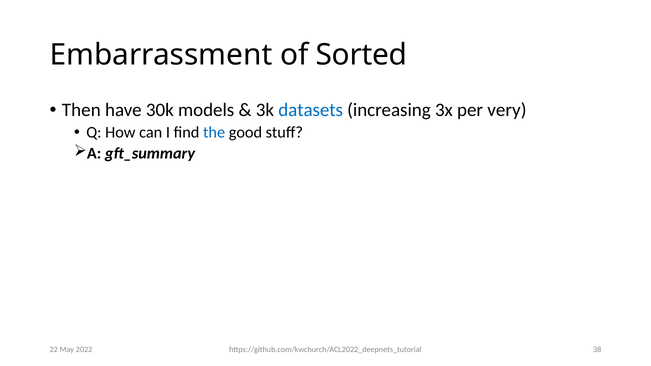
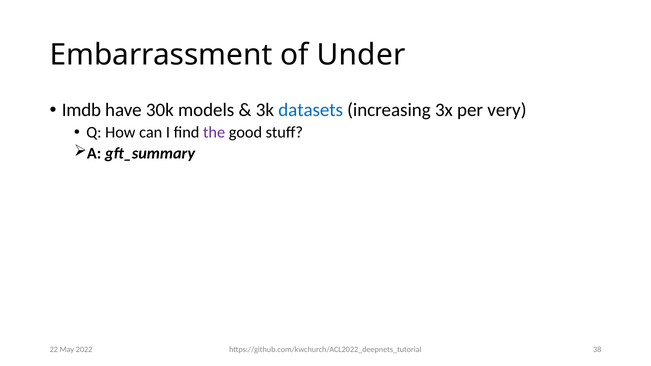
Sorted: Sorted -> Under
Then: Then -> Imdb
the colour: blue -> purple
